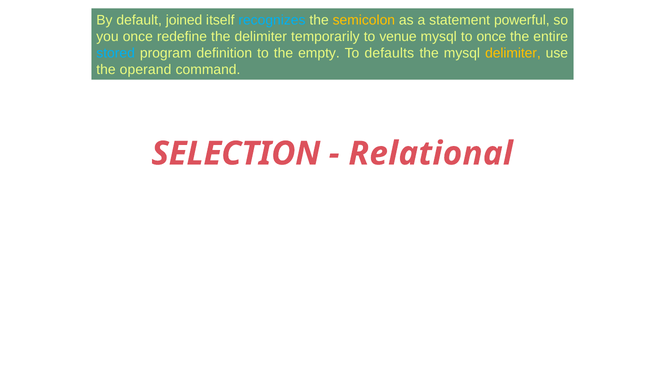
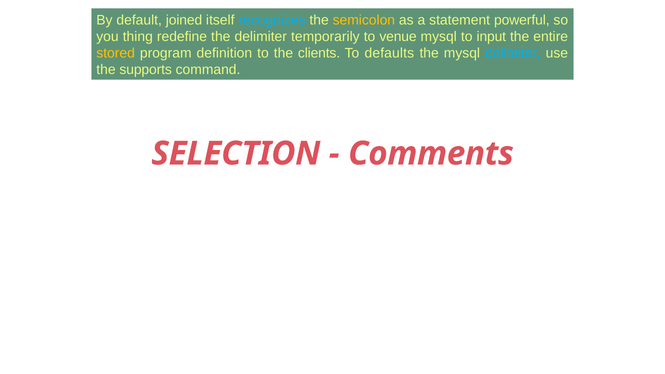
you once: once -> thing
to once: once -> input
stored colour: light blue -> yellow
empty: empty -> clients
delimiter at (513, 53) colour: yellow -> light blue
operand: operand -> supports
Relational: Relational -> Comments
